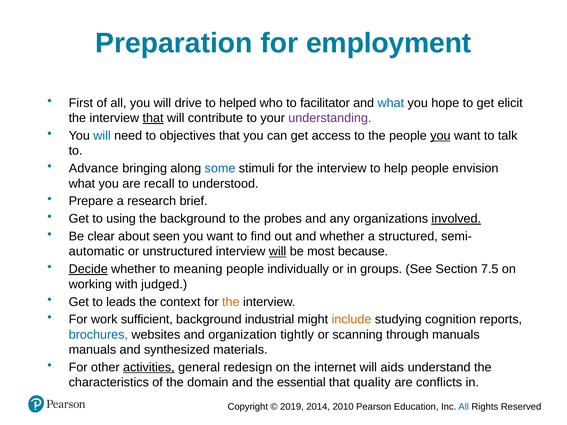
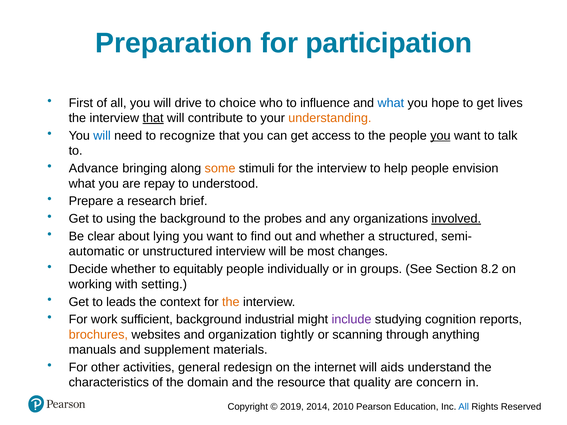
employment: employment -> participation
helped: helped -> choice
facilitator: facilitator -> influence
elicit: elicit -> lives
understanding colour: purple -> orange
objectives: objectives -> recognize
some colour: blue -> orange
recall: recall -> repay
seen: seen -> lying
will at (278, 252) underline: present -> none
because: because -> changes
Decide underline: present -> none
meaning: meaning -> equitably
7.5: 7.5 -> 8.2
judged: judged -> setting
include colour: orange -> purple
brochures colour: blue -> orange
through manuals: manuals -> anything
synthesized: synthesized -> supplement
activities underline: present -> none
essential: essential -> resource
conflicts: conflicts -> concern
